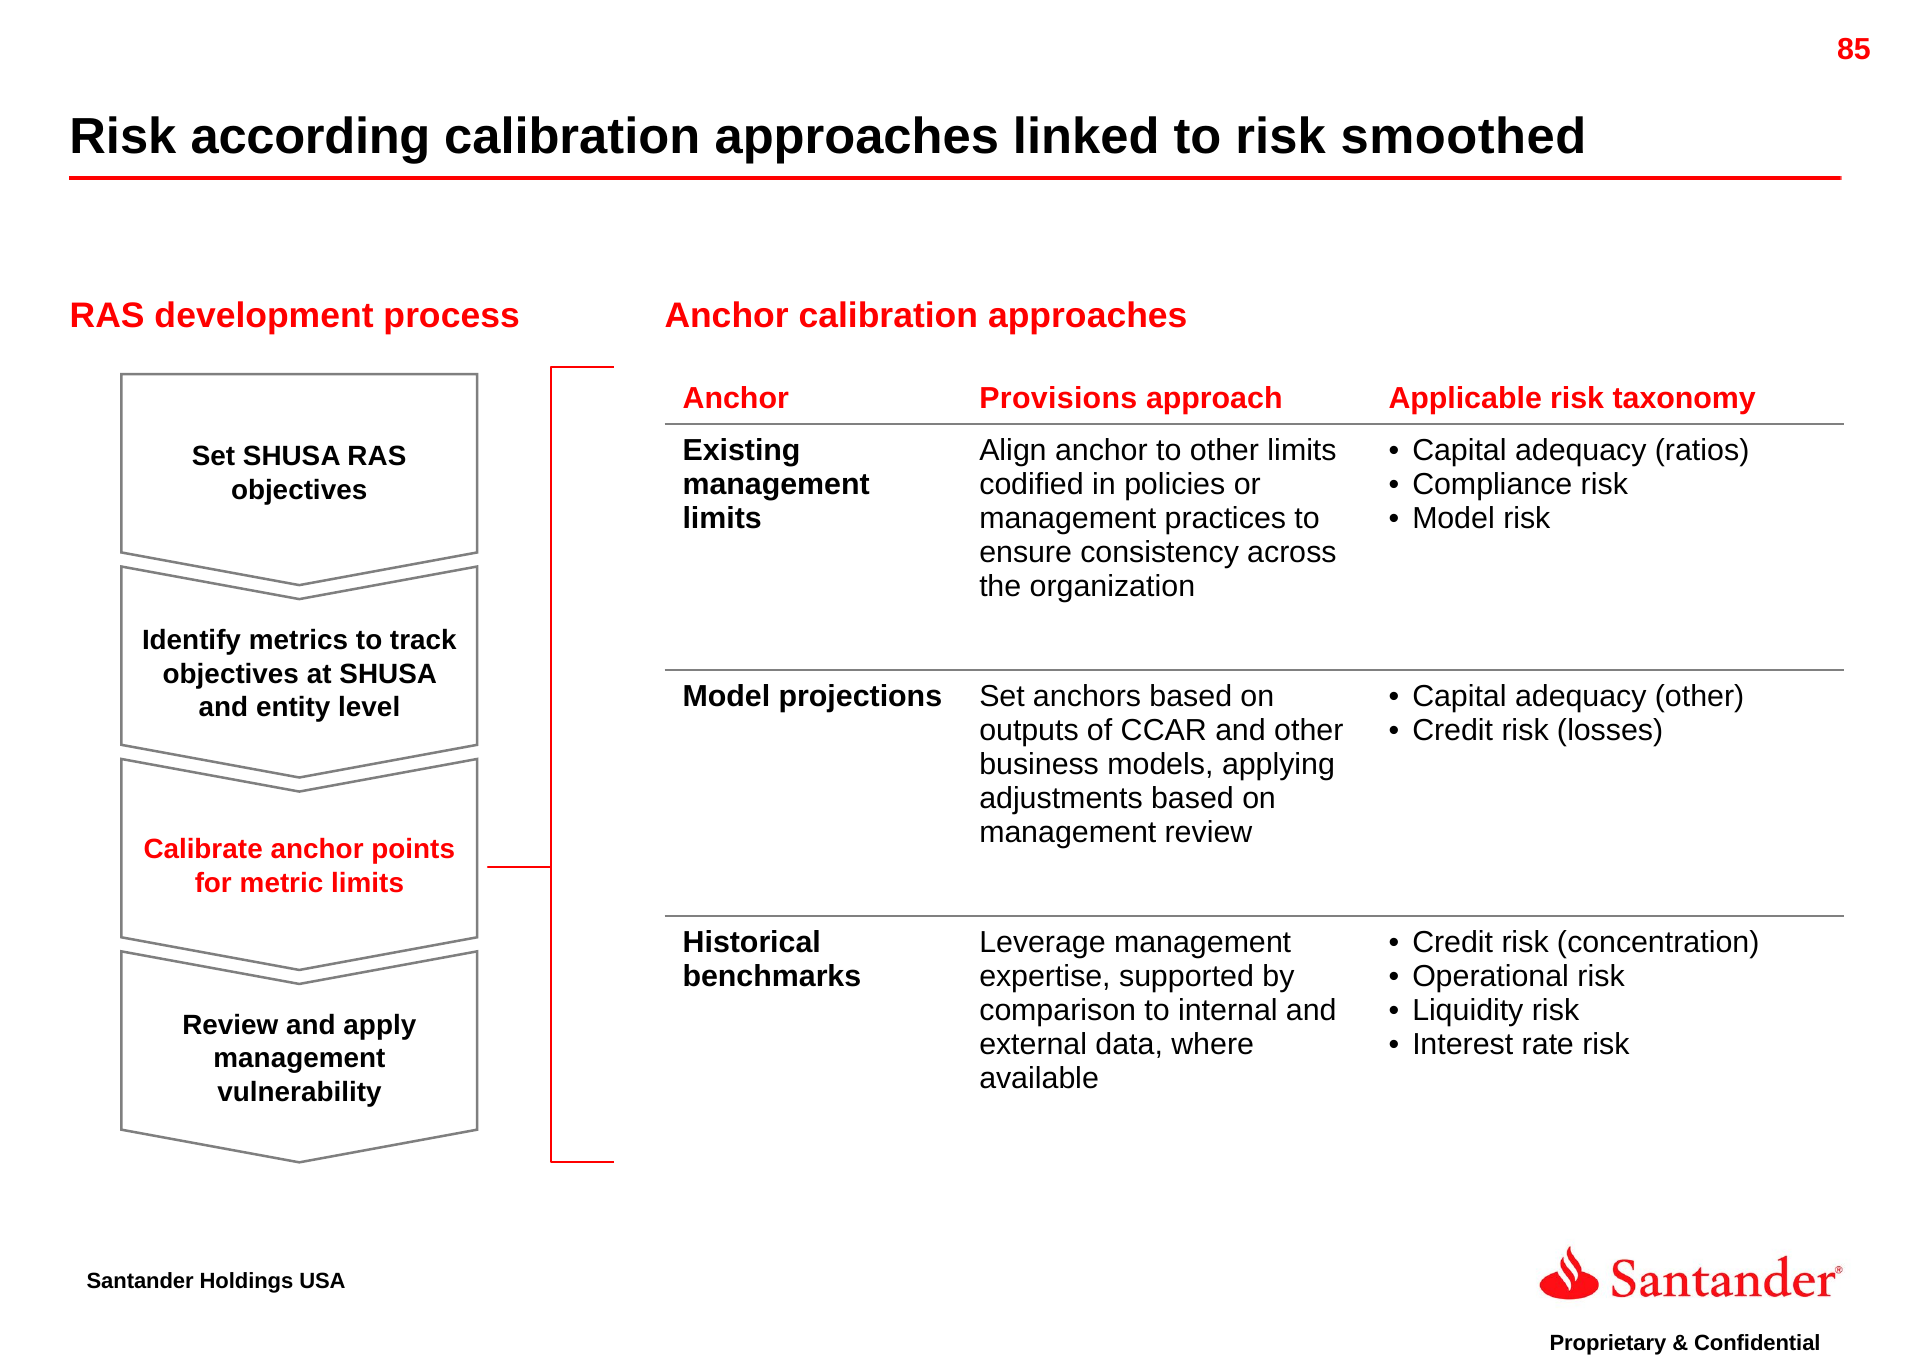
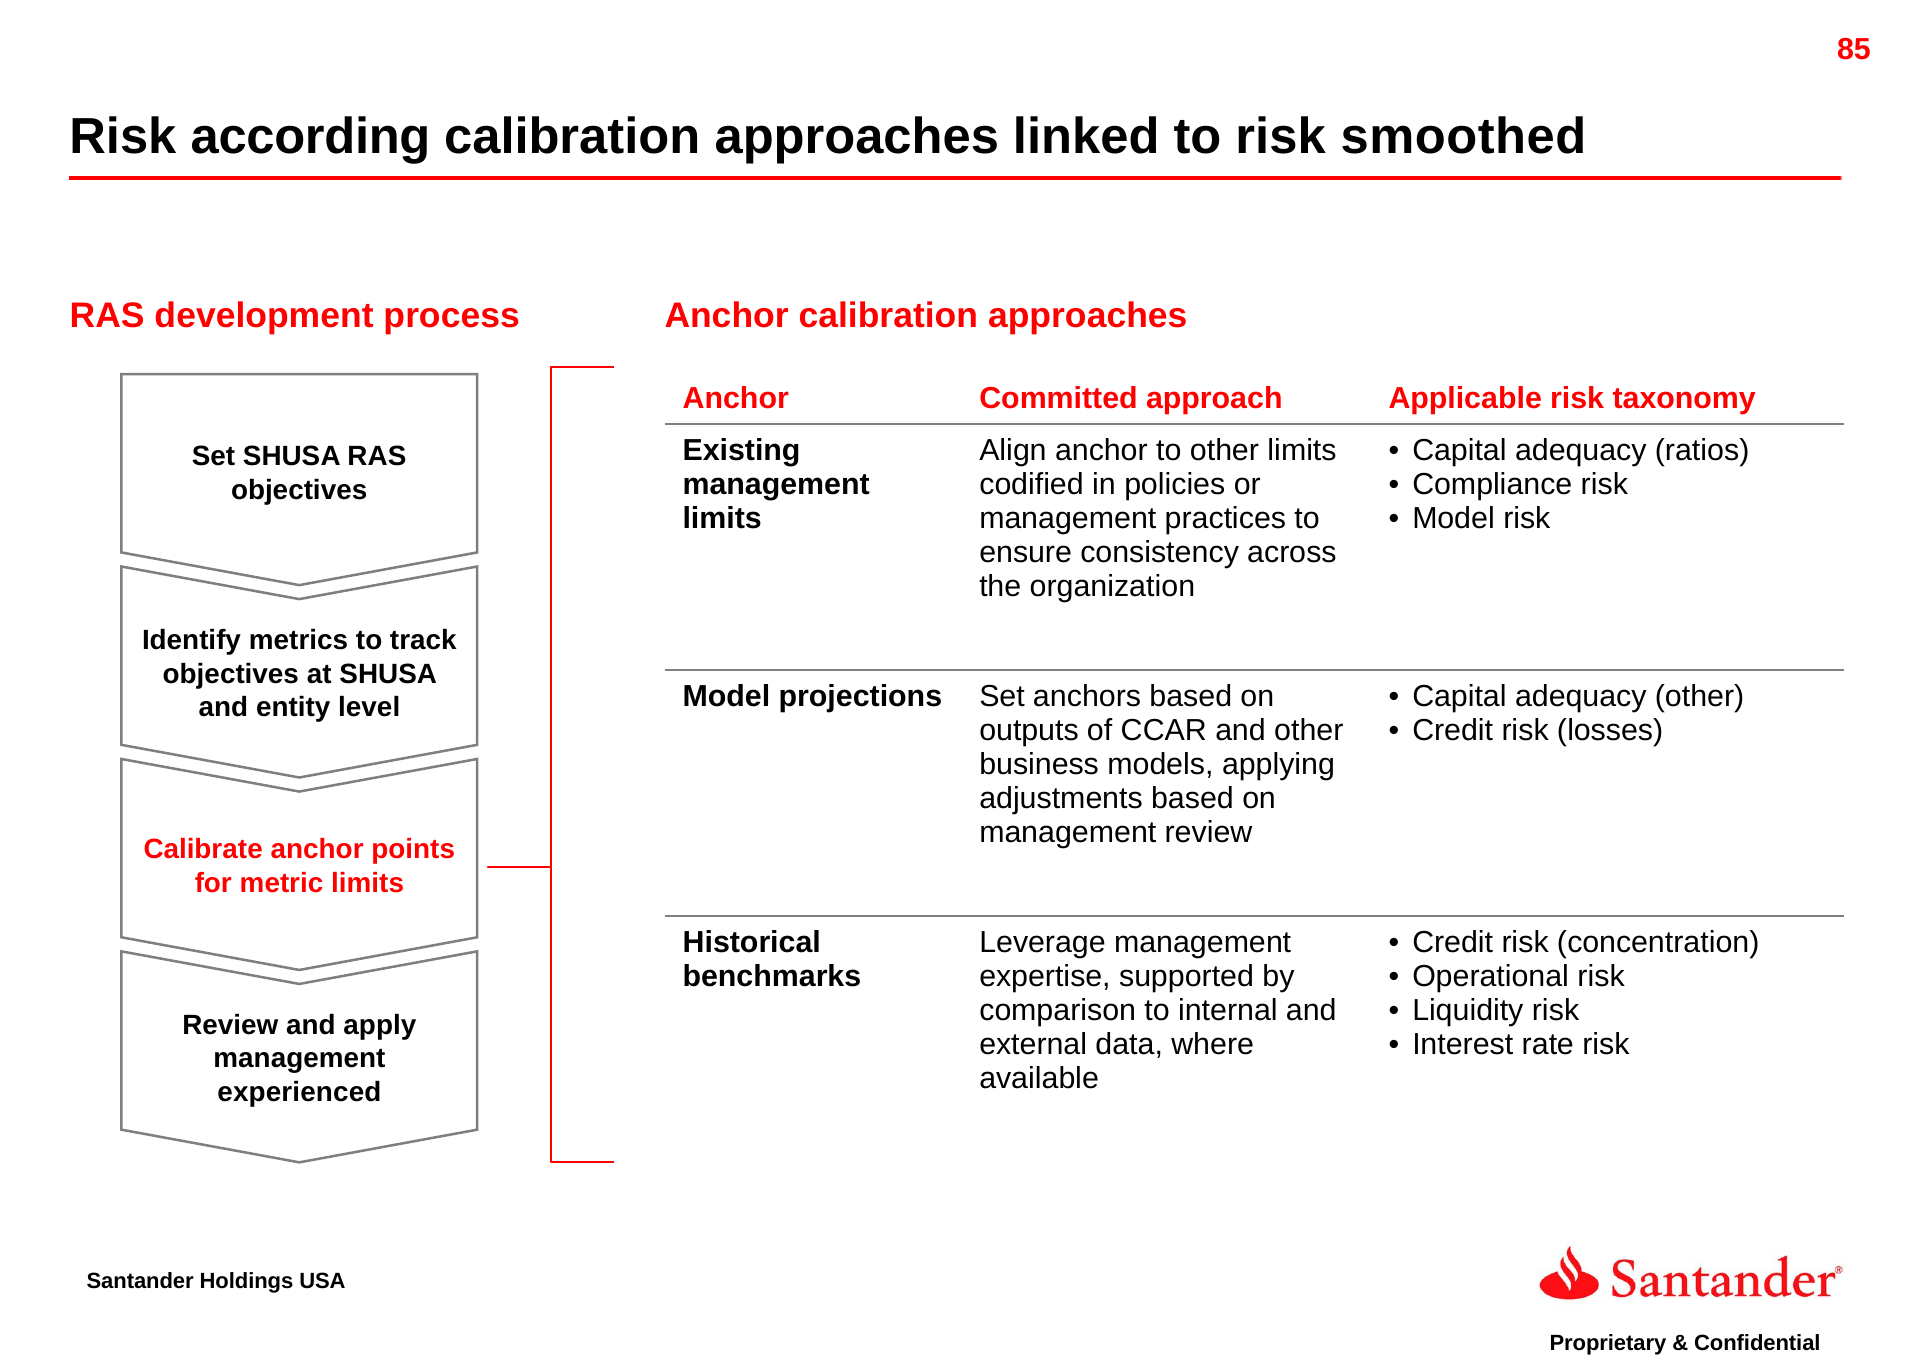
Provisions: Provisions -> Committed
vulnerability: vulnerability -> experienced
